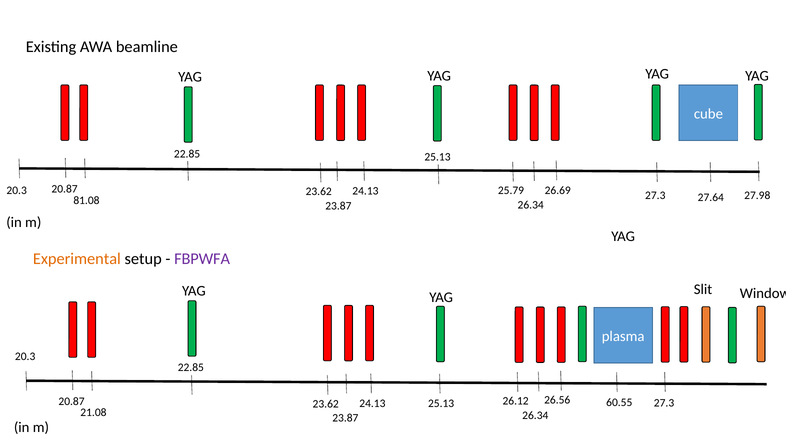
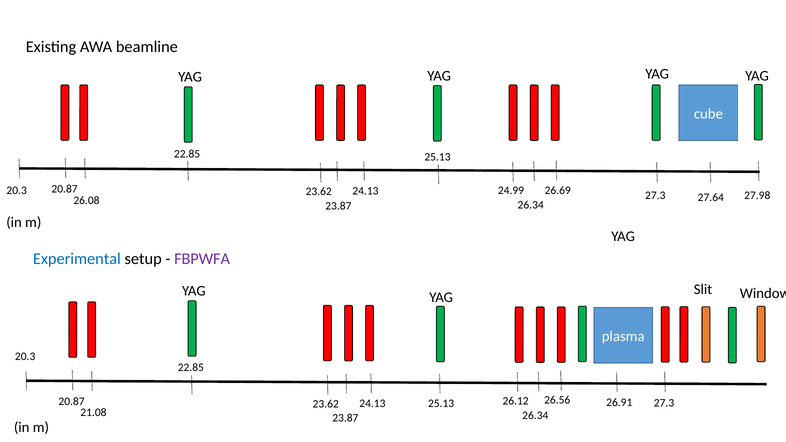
25.79: 25.79 -> 24.99
81.08: 81.08 -> 26.08
Experimental colour: orange -> blue
60.55: 60.55 -> 26.91
